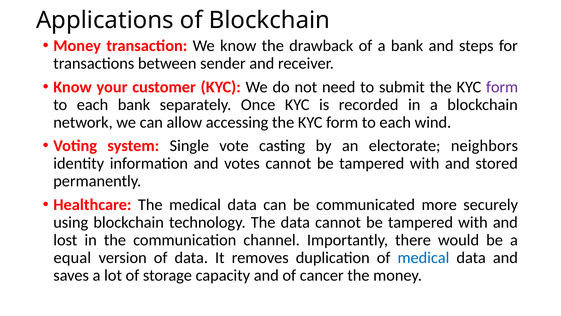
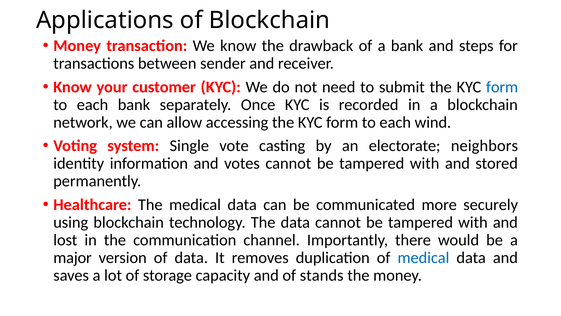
form at (502, 87) colour: purple -> blue
equal: equal -> major
cancer: cancer -> stands
